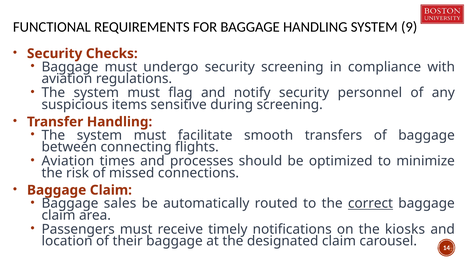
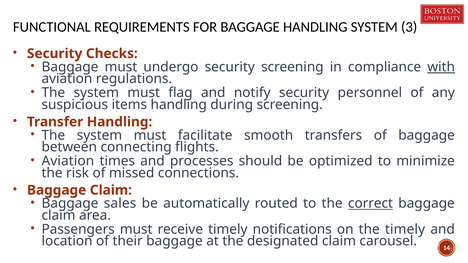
9: 9 -> 3
with underline: none -> present
items sensitive: sensitive -> handling
the kiosks: kiosks -> timely
